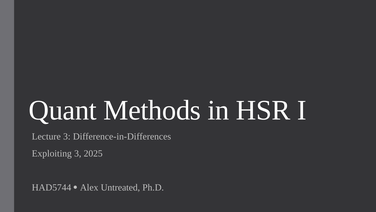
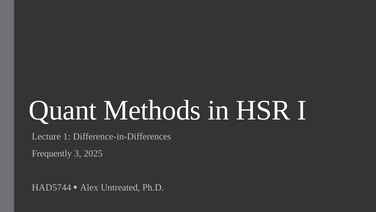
Lecture 3: 3 -> 1
Exploiting: Exploiting -> Frequently
